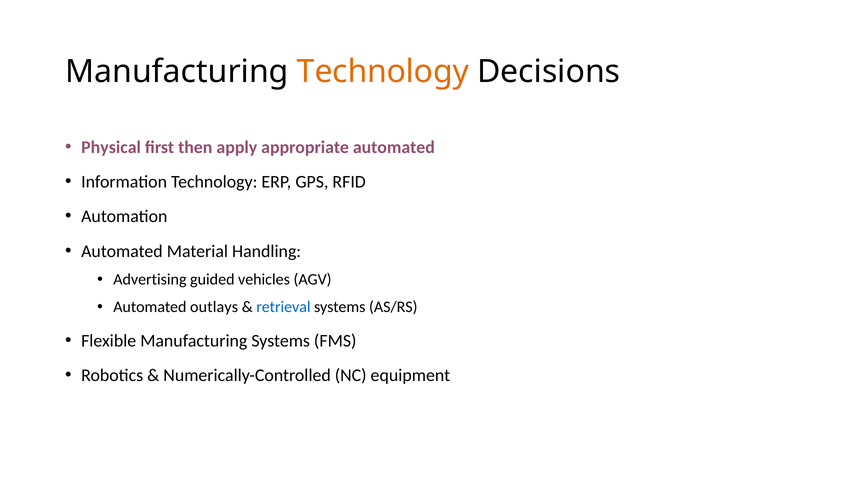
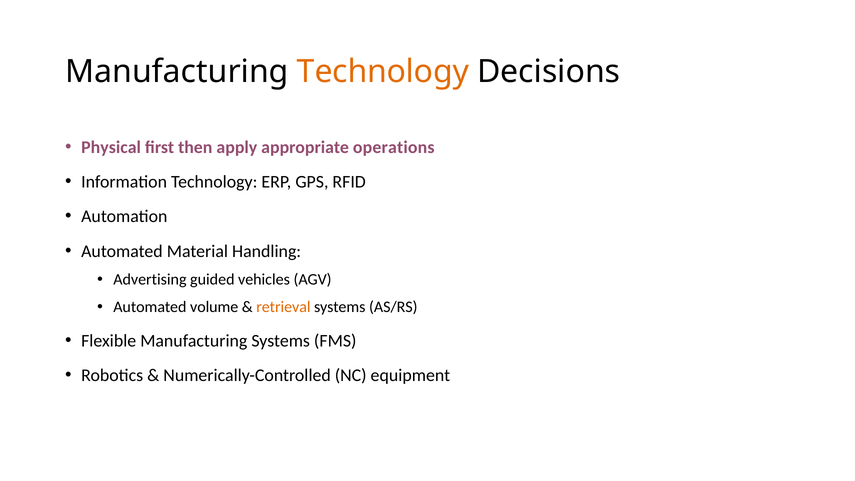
appropriate automated: automated -> operations
outlays: outlays -> volume
retrieval colour: blue -> orange
